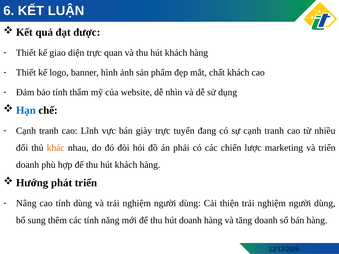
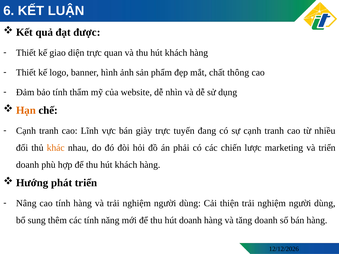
chất khách: khách -> thông
Hạn colour: blue -> orange
tính dùng: dùng -> hàng
